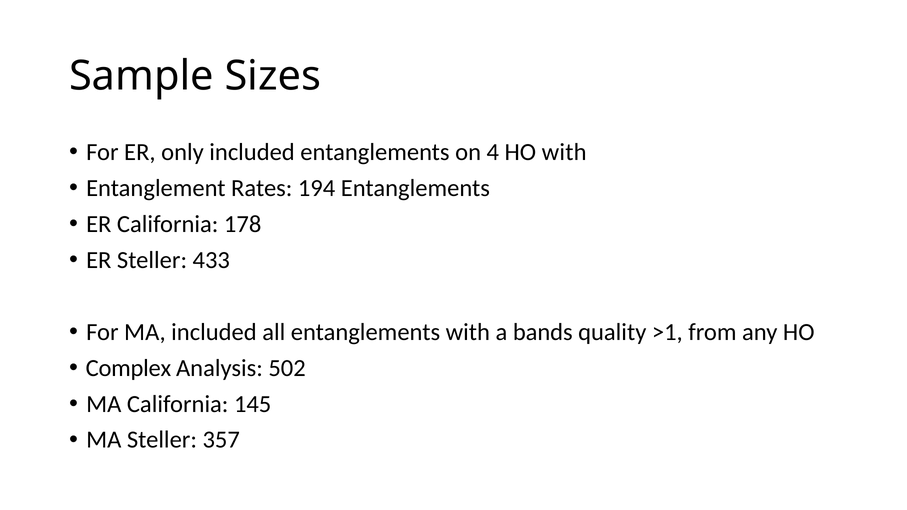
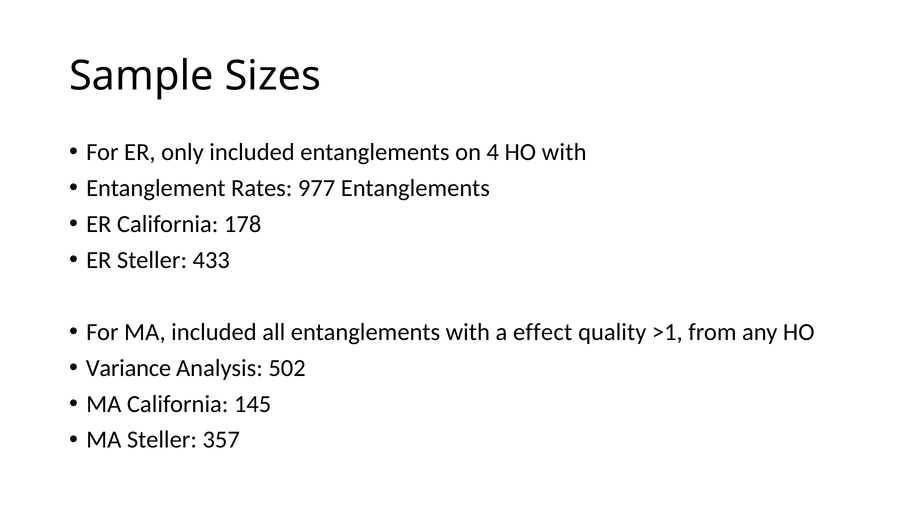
194: 194 -> 977
bands: bands -> effect
Complex: Complex -> Variance
